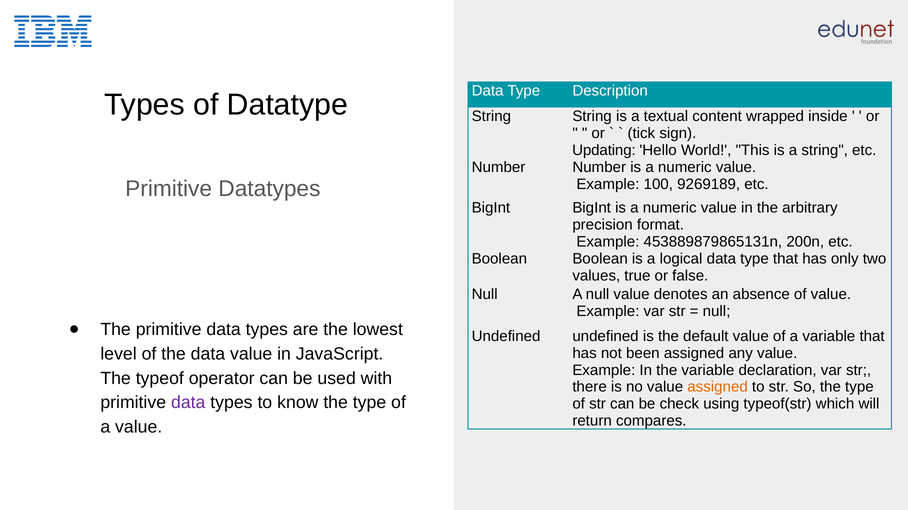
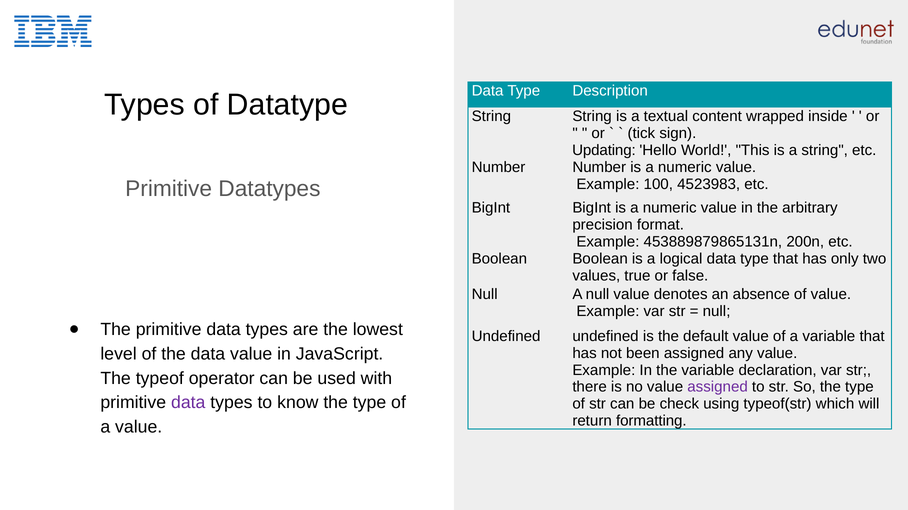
9269189: 9269189 -> 4523983
assigned at (718, 388) colour: orange -> purple
compares: compares -> formatting
